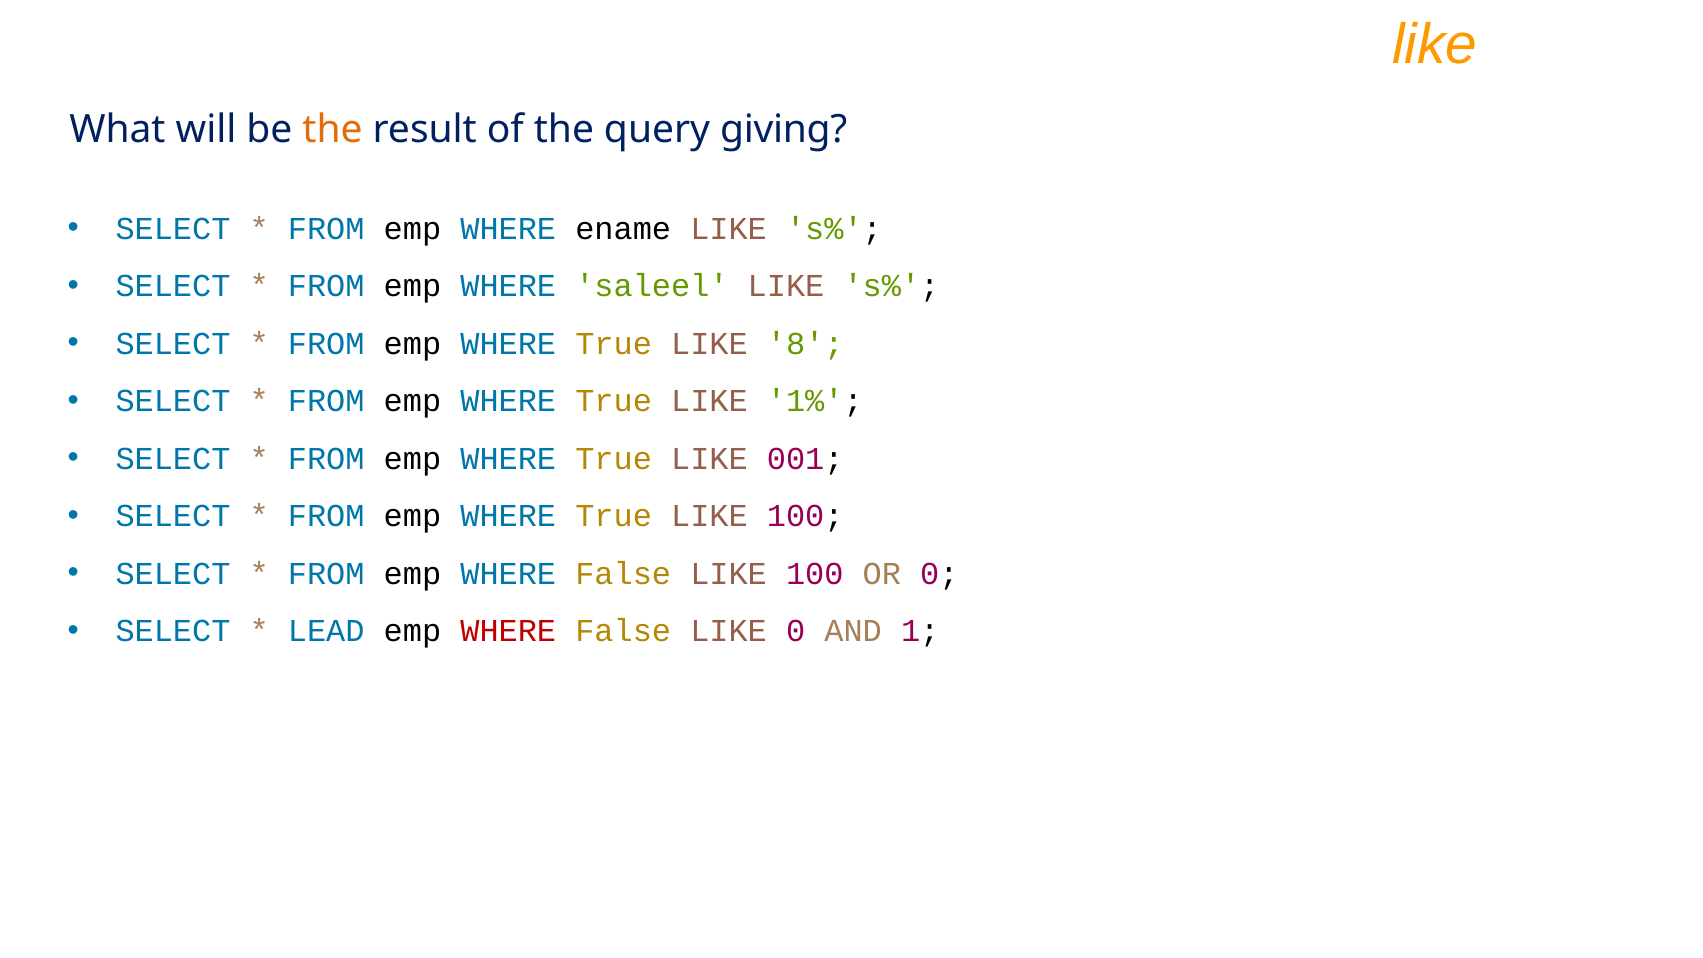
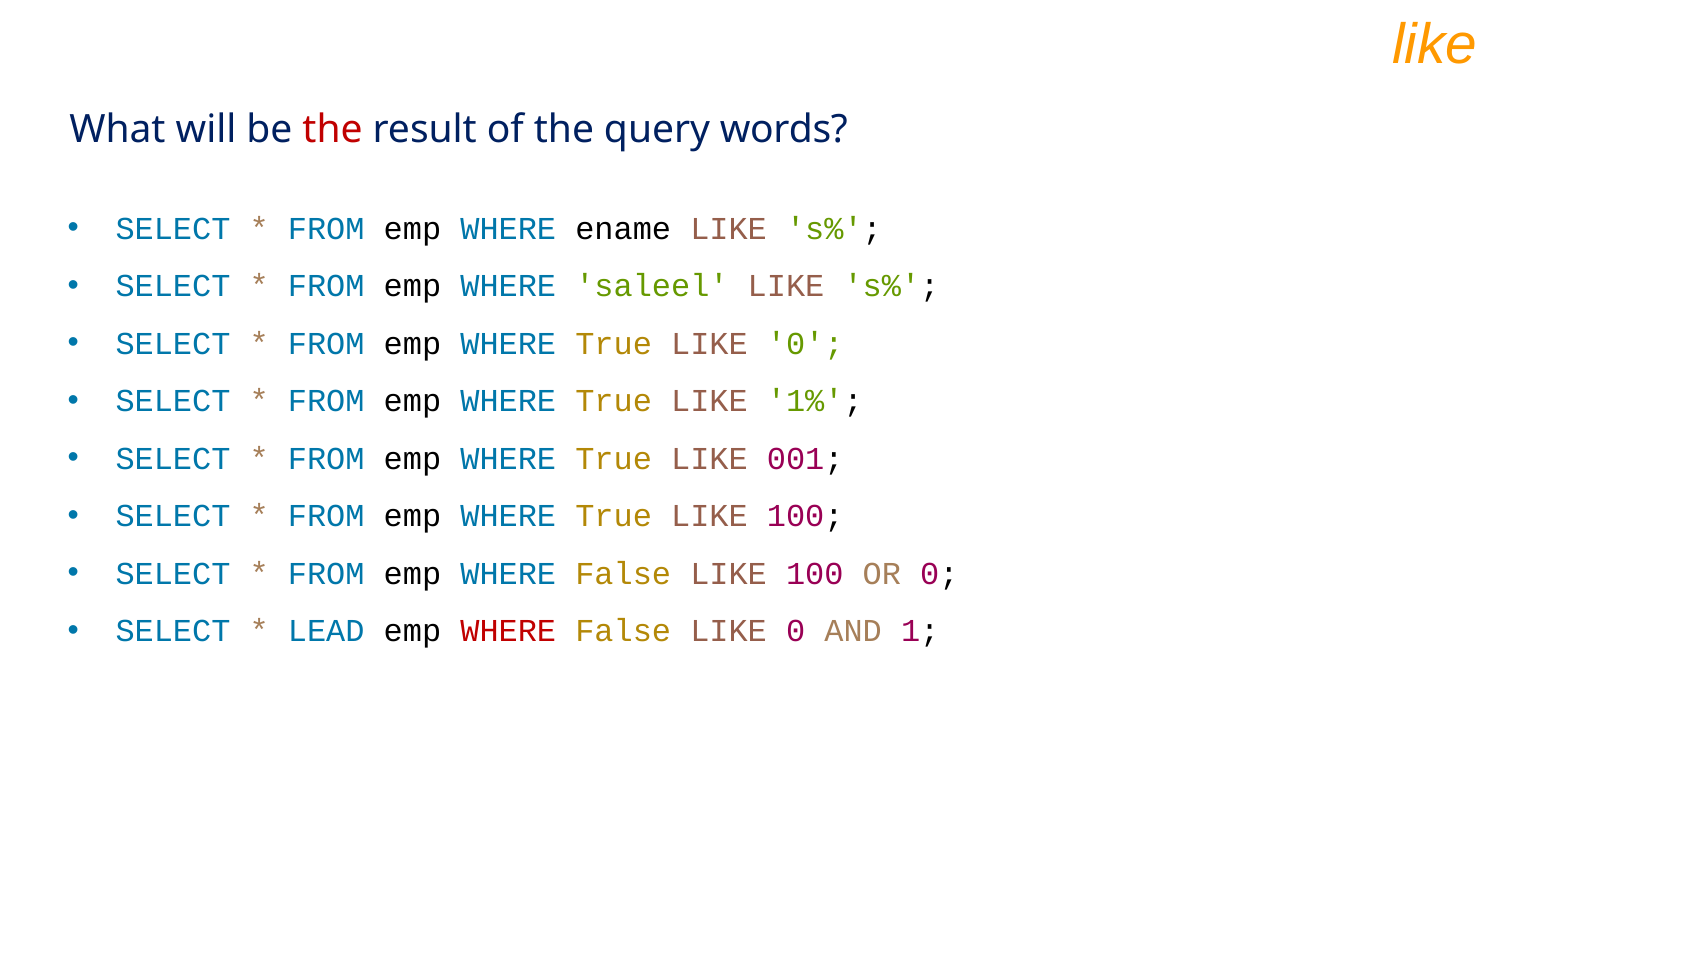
the at (333, 129) colour: orange -> red
giving: giving -> words
True LIKE 8: 8 -> 0
